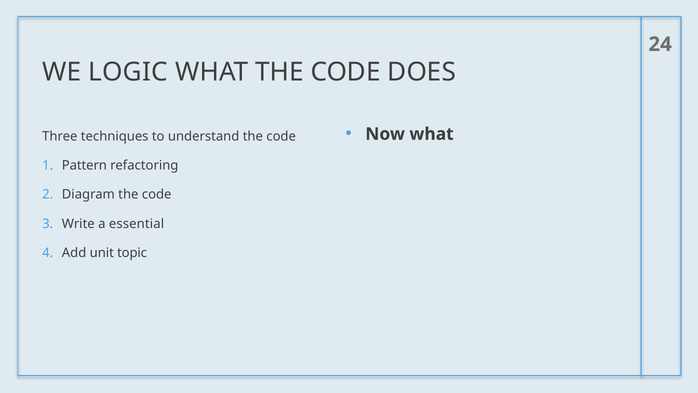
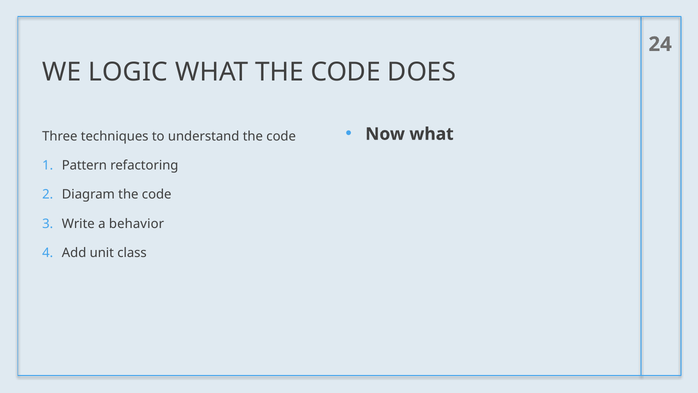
essential: essential -> behavior
topic: topic -> class
